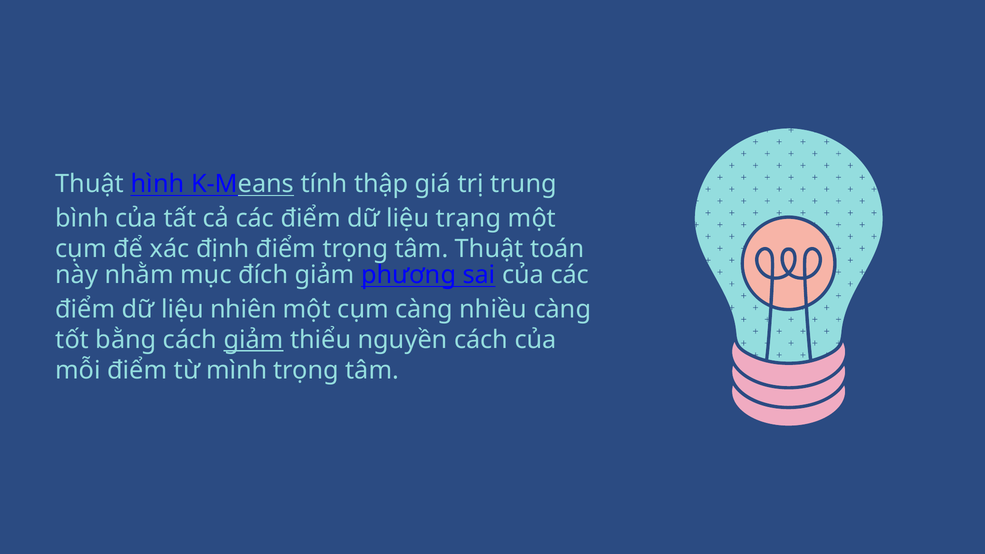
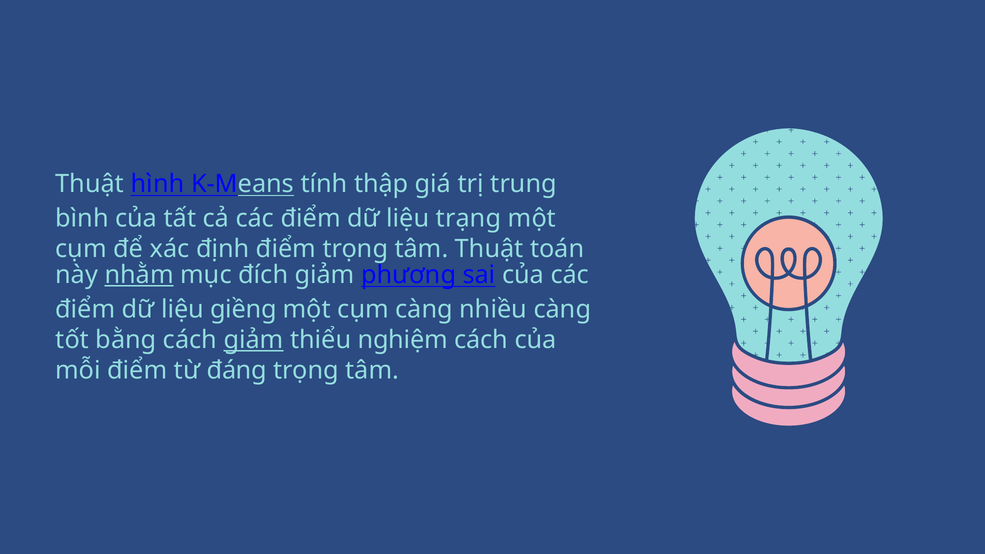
nhằm underline: none -> present
nhiên: nhiên -> giềng
nguyền: nguyền -> nghiệm
mình: mình -> đáng
